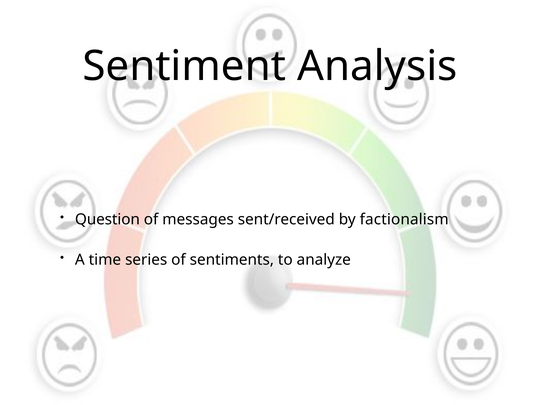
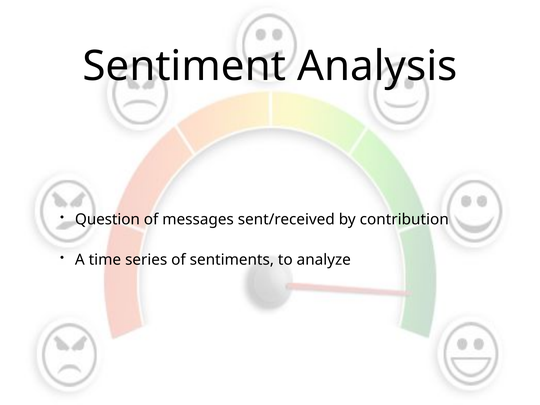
factionalism: factionalism -> contribution
